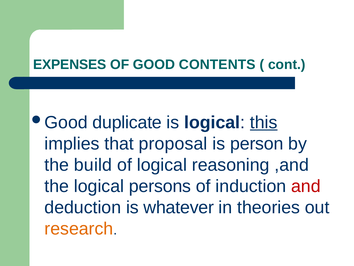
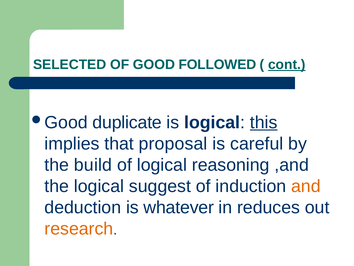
EXPENSES: EXPENSES -> SELECTED
CONTENTS: CONTENTS -> FOLLOWED
cont underline: none -> present
person: person -> careful
persons: persons -> suggest
and colour: red -> orange
theories: theories -> reduces
